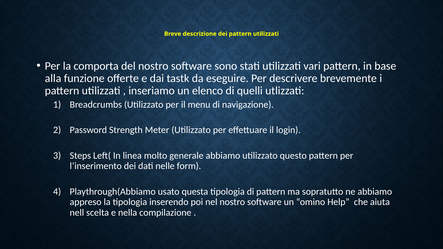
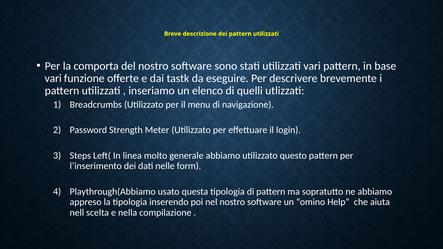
alla at (53, 78): alla -> vari
